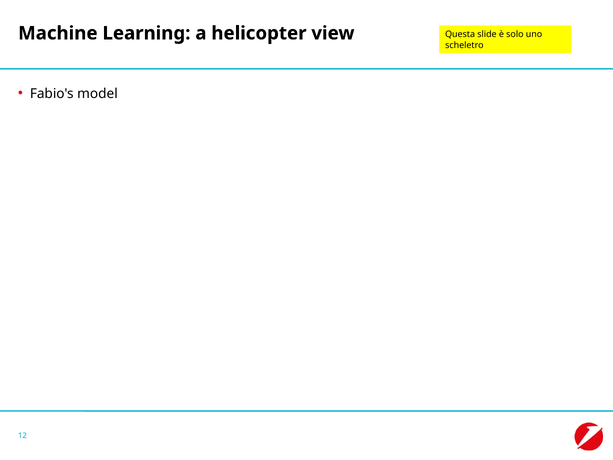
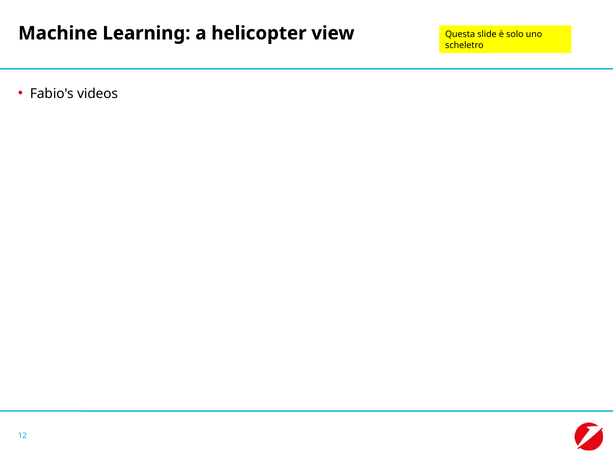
model: model -> videos
